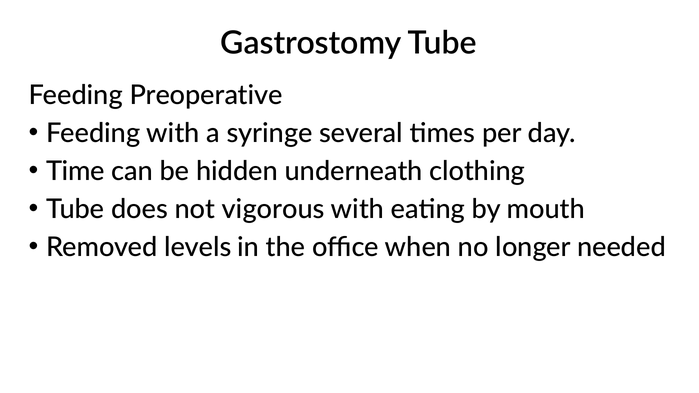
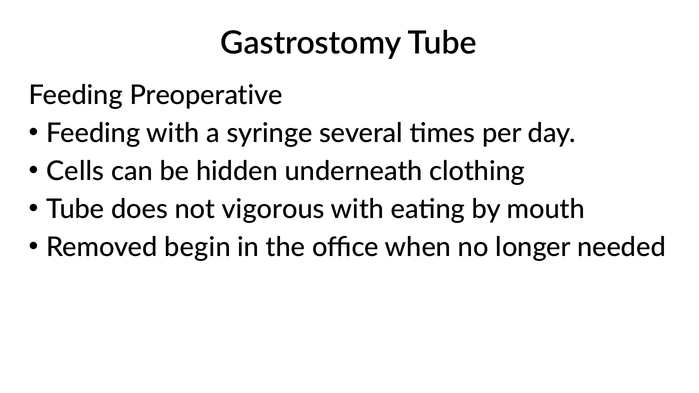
Time: Time -> Cells
levels: levels -> begin
